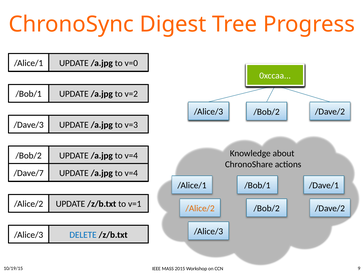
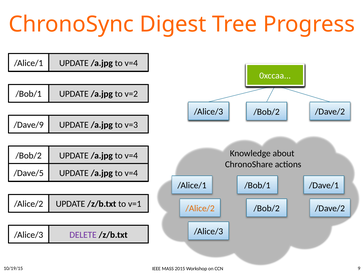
v=0 at (131, 63): v=0 -> v=4
/Dave/3: /Dave/3 -> /Dave/9
/Dave/7: /Dave/7 -> /Dave/5
DELETE colour: blue -> purple
